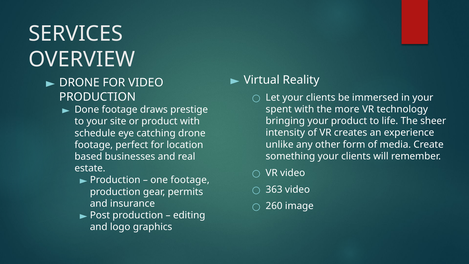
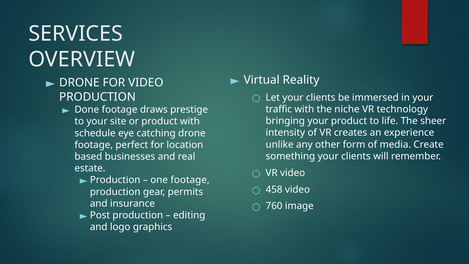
spent: spent -> traffic
more: more -> niche
363: 363 -> 458
260: 260 -> 760
